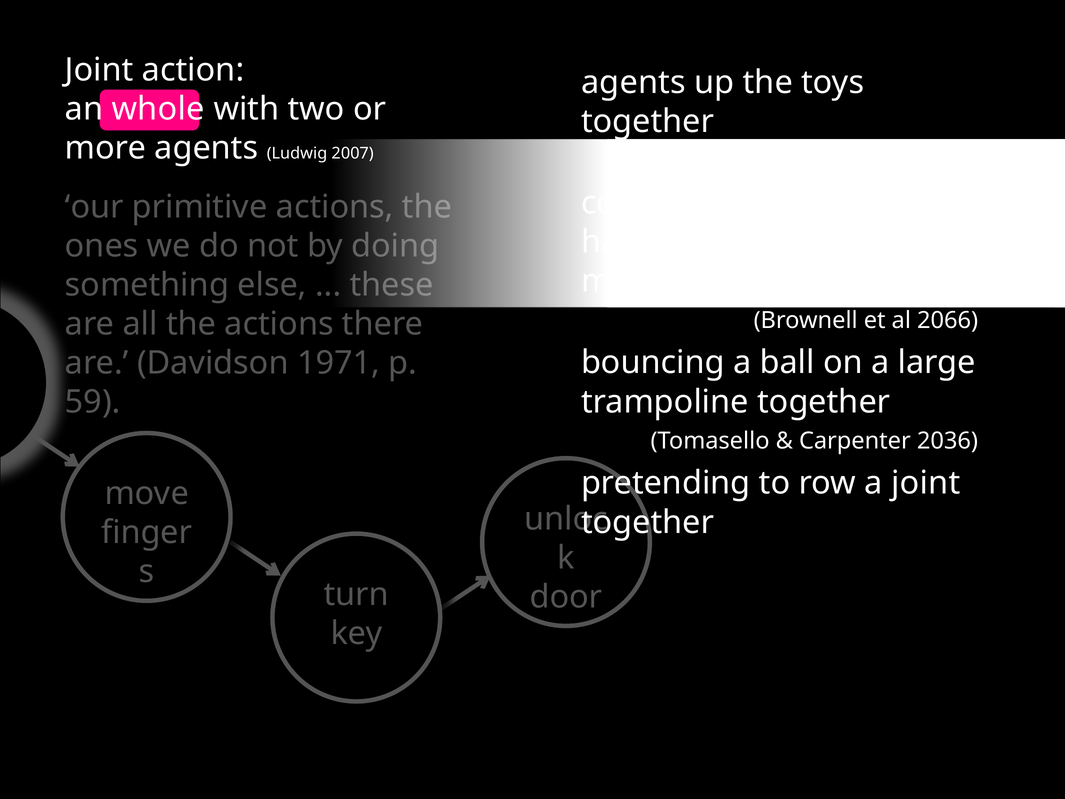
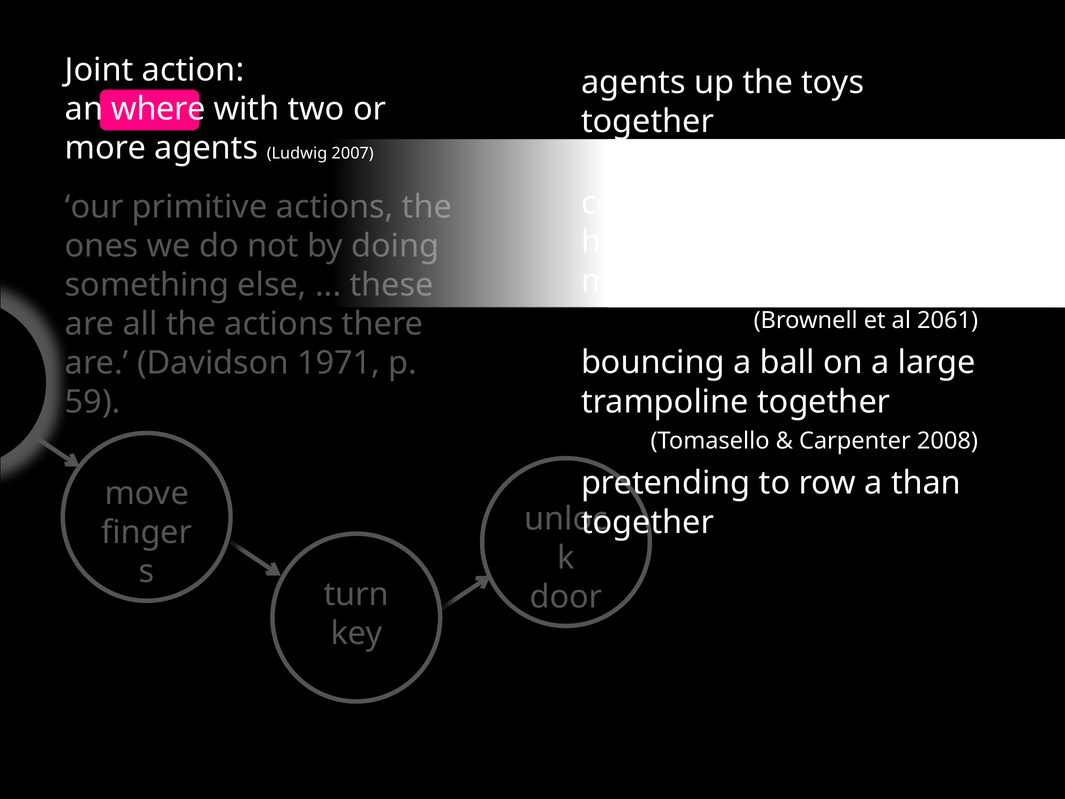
whole: whole -> where
2066: 2066 -> 2061
2036: 2036 -> 2008
a joint: joint -> than
